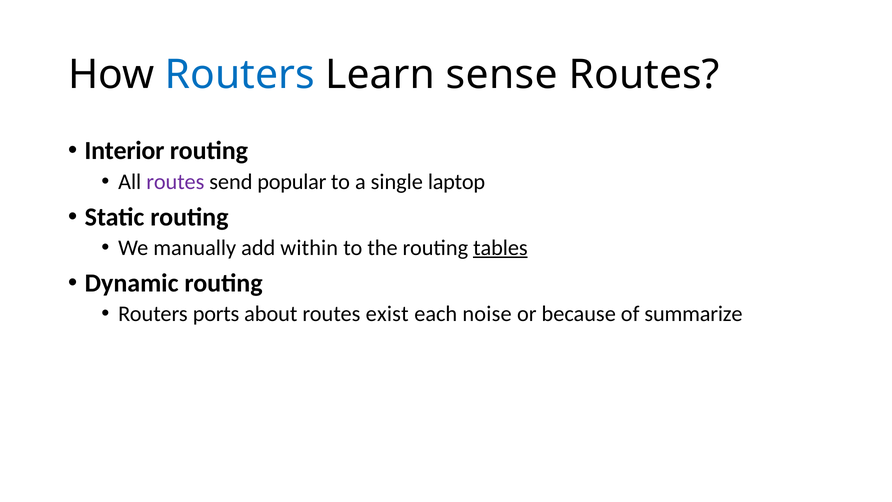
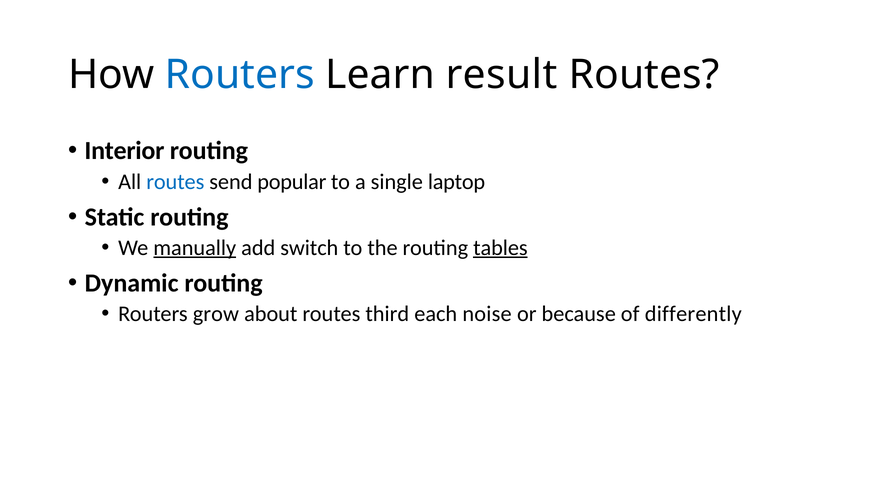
sense: sense -> result
routes at (175, 182) colour: purple -> blue
manually underline: none -> present
within: within -> switch
ports: ports -> grow
exist: exist -> third
summarize: summarize -> differently
